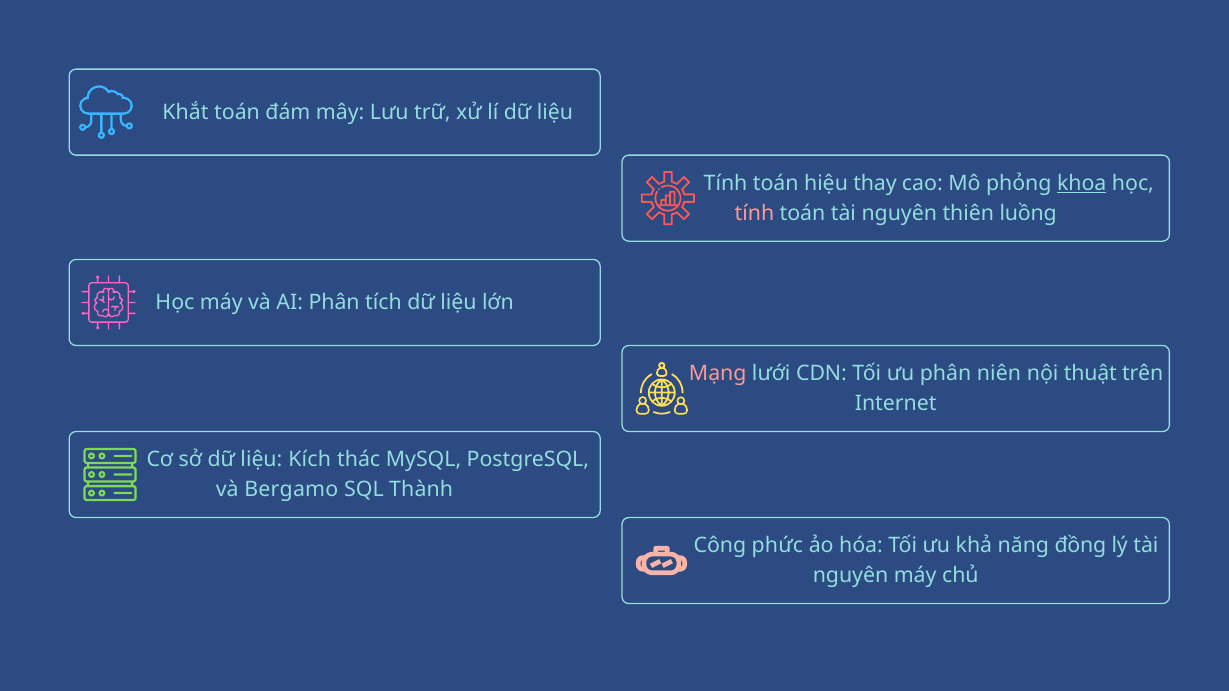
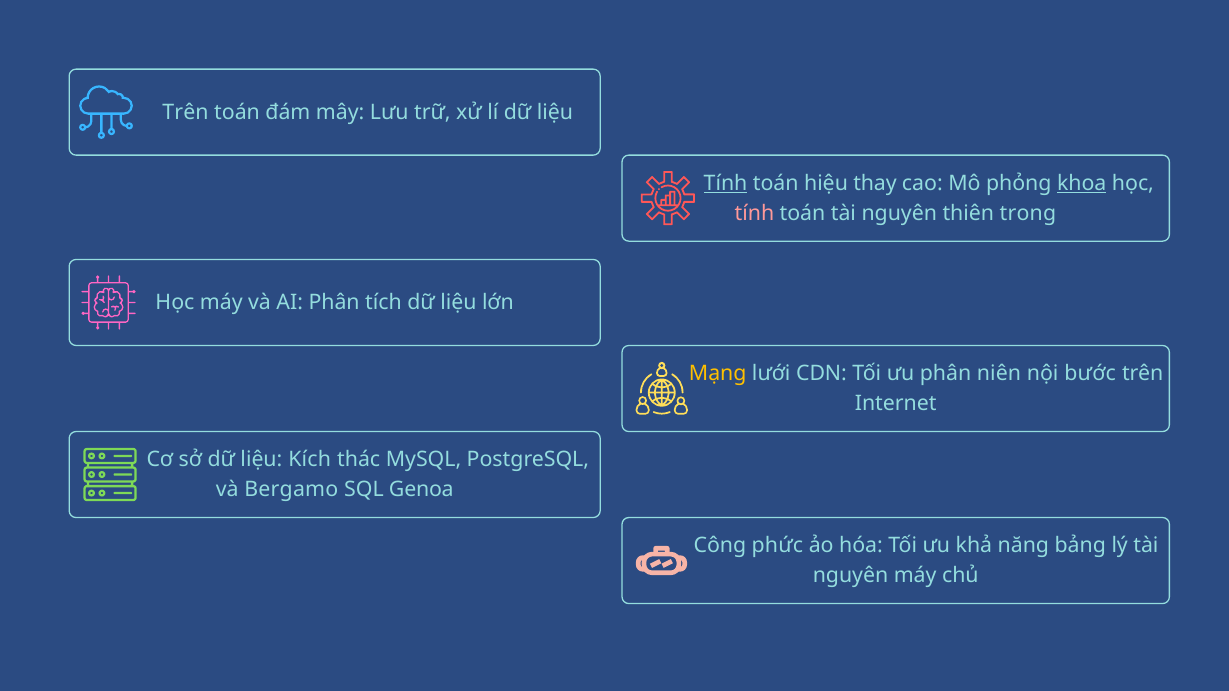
Khắt at (186, 112): Khắt -> Trên
Tính at (726, 184) underline: none -> present
luồng: luồng -> trong
Mạng colour: pink -> yellow
thuật: thuật -> bước
Thành: Thành -> Genoa
đồng: đồng -> bảng
